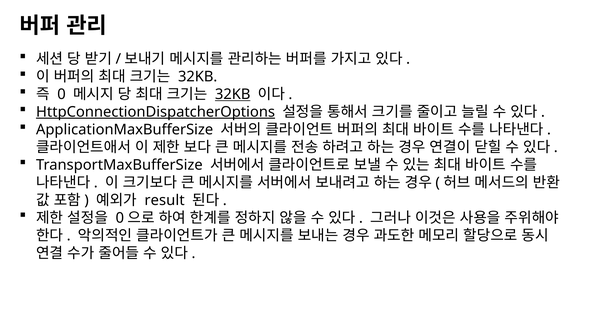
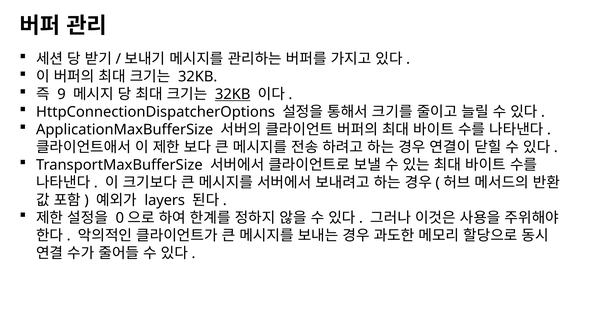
0 at (61, 94): 0 -> 9
HttpConnectionDispatcherOptions underline: present -> none
result: result -> layers
